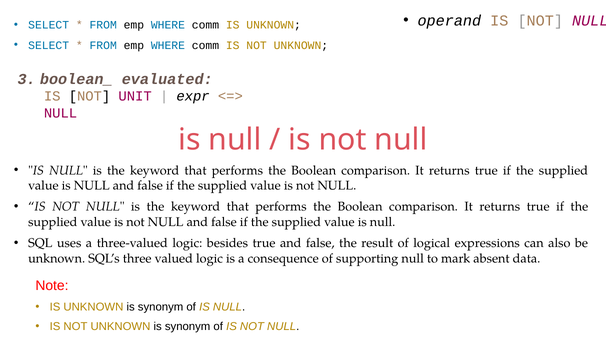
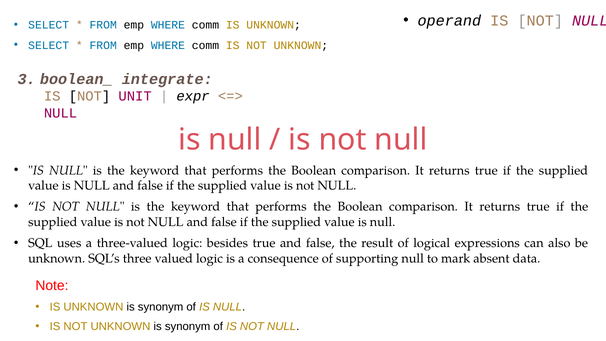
evaluated: evaluated -> integrate
